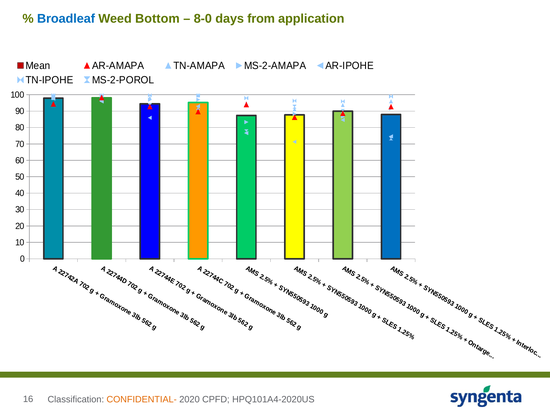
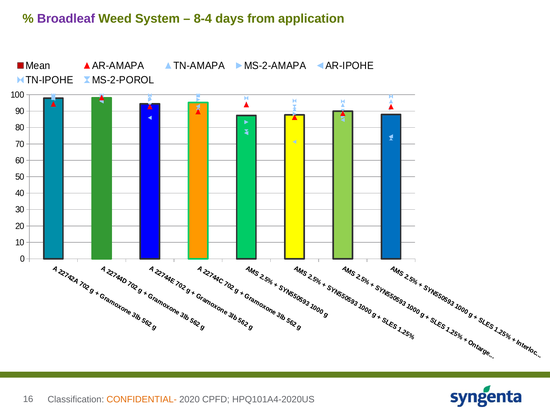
Broadleaf colour: blue -> purple
Bottom: Bottom -> System
8-0: 8-0 -> 8-4
